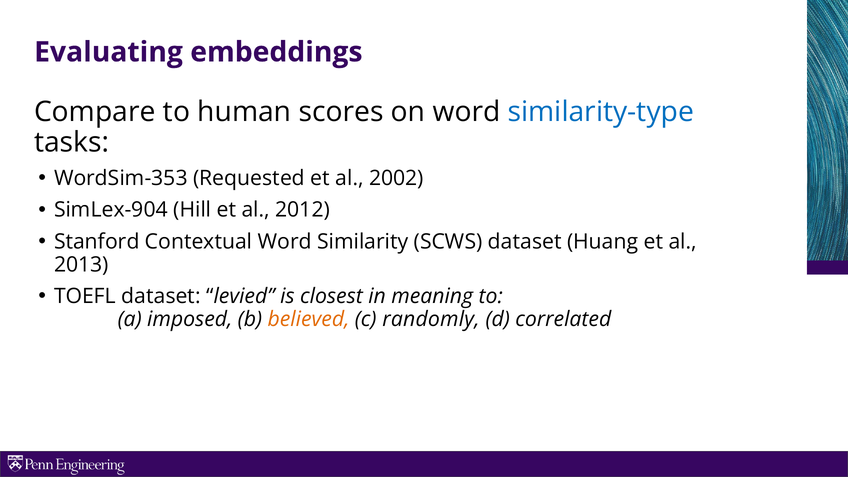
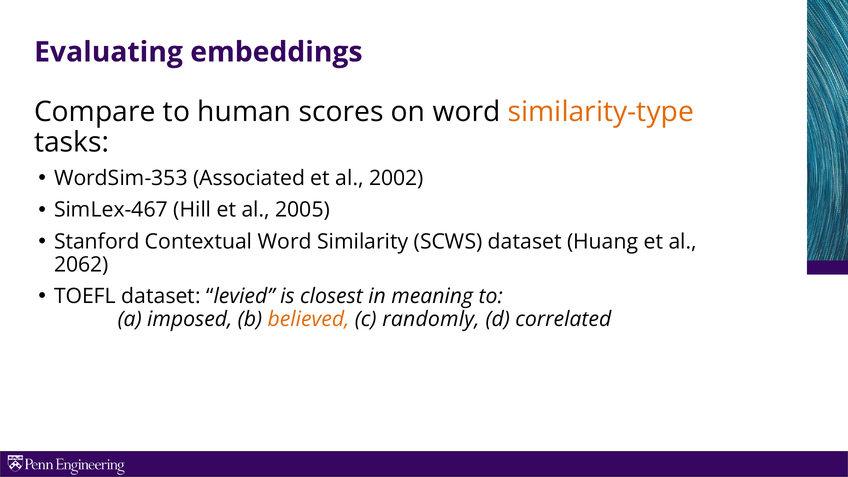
similarity-type colour: blue -> orange
Requested: Requested -> Associated
SimLex-904: SimLex-904 -> SimLex-467
2012: 2012 -> 2005
2013: 2013 -> 2062
